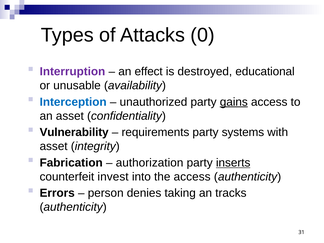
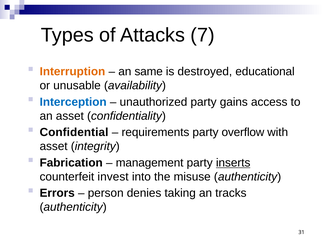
0: 0 -> 7
Interruption colour: purple -> orange
effect: effect -> same
gains underline: present -> none
Vulnerability: Vulnerability -> Confidential
systems: systems -> overflow
authorization: authorization -> management
the access: access -> misuse
